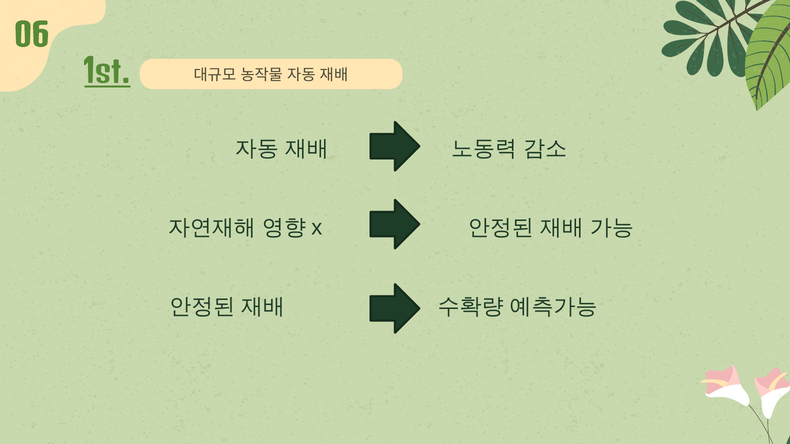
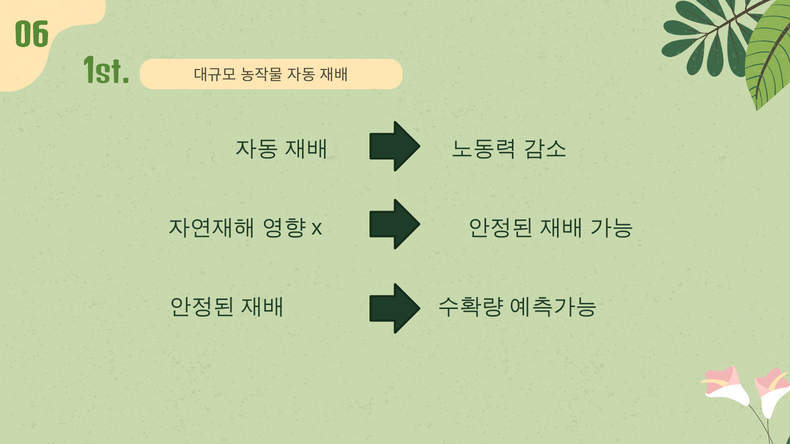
1st underline: present -> none
